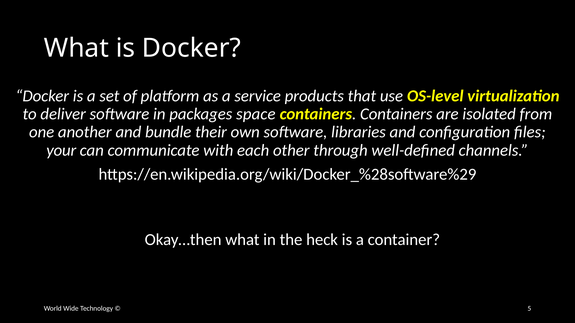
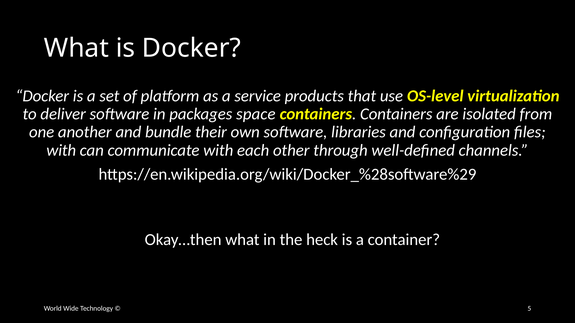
your at (61, 150): your -> with
